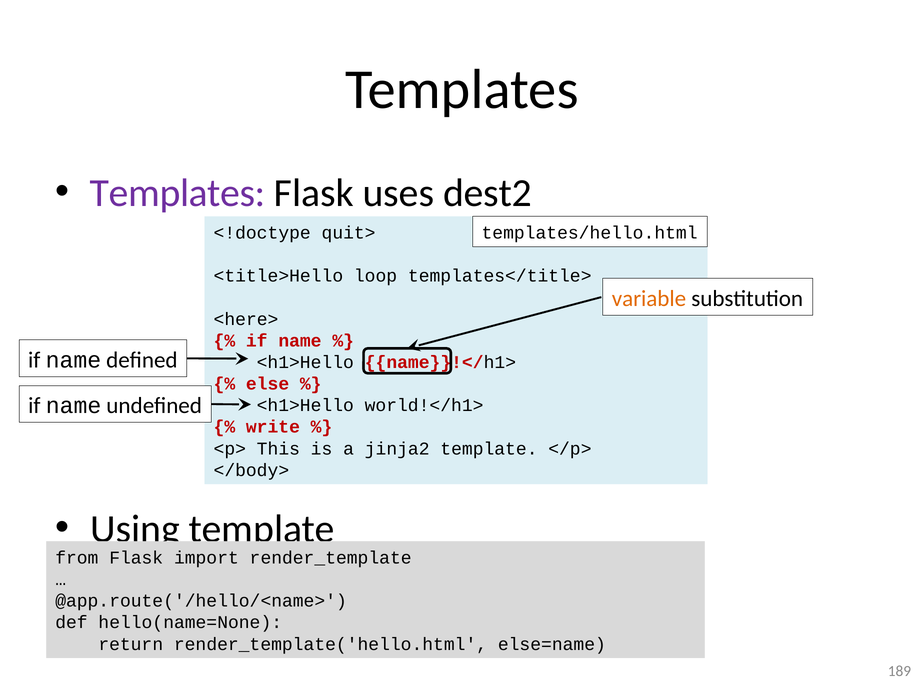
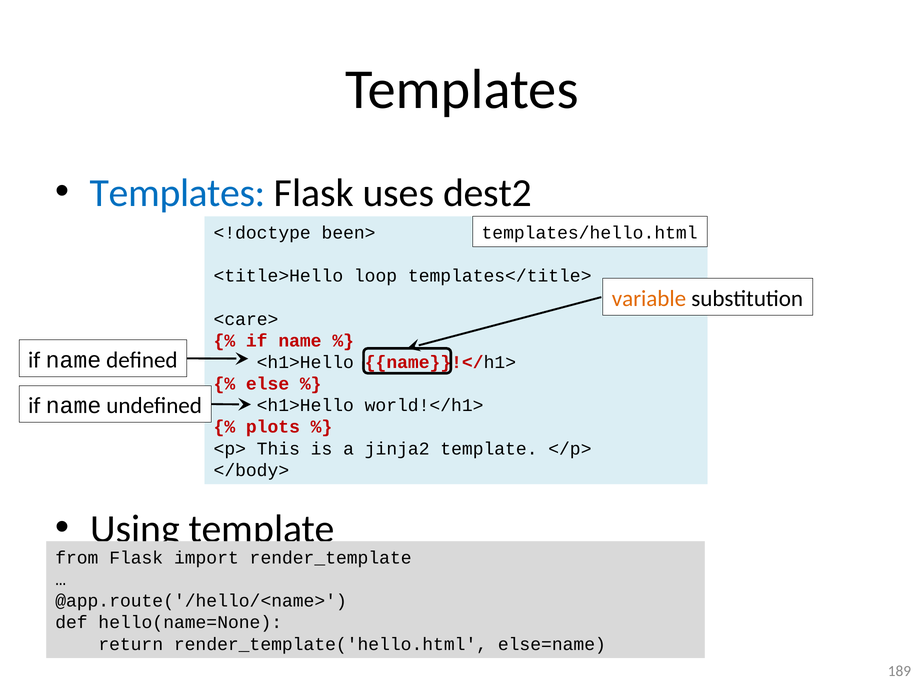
Templates at (178, 193) colour: purple -> blue
quit>: quit> -> been>
<here>: <here> -> <care>
write: write -> plots
